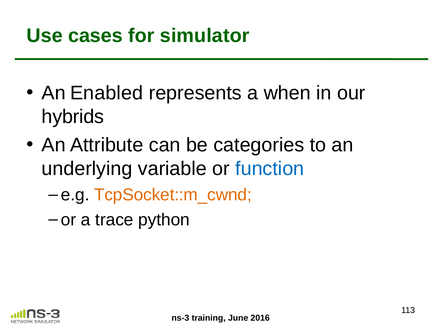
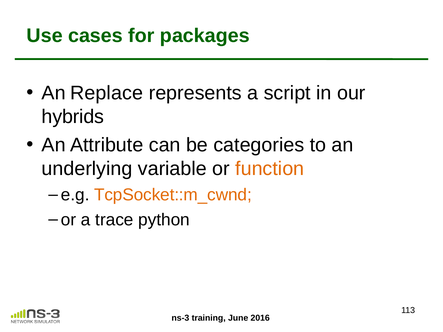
simulator: simulator -> packages
Enabled: Enabled -> Replace
when: when -> script
function colour: blue -> orange
